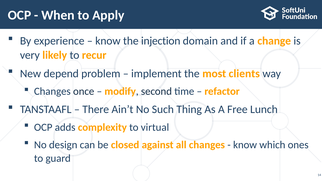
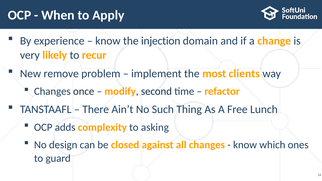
depend: depend -> remove
virtual: virtual -> asking
